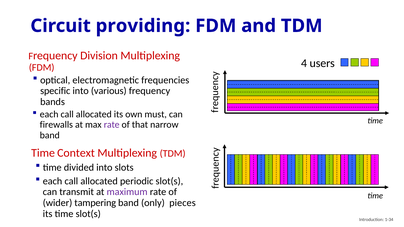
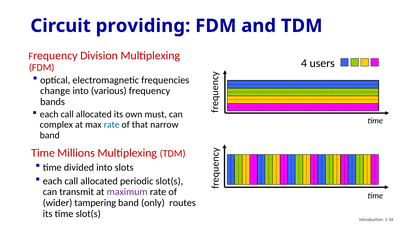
specific: specific -> change
firewalls: firewalls -> complex
rate at (112, 125) colour: purple -> blue
Context: Context -> Millions
pieces: pieces -> routes
